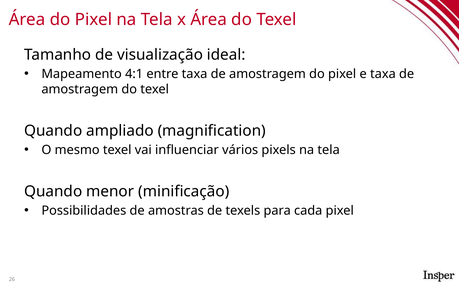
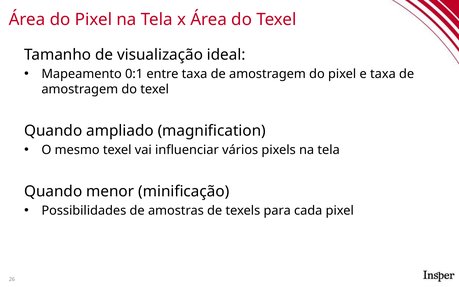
4:1: 4:1 -> 0:1
